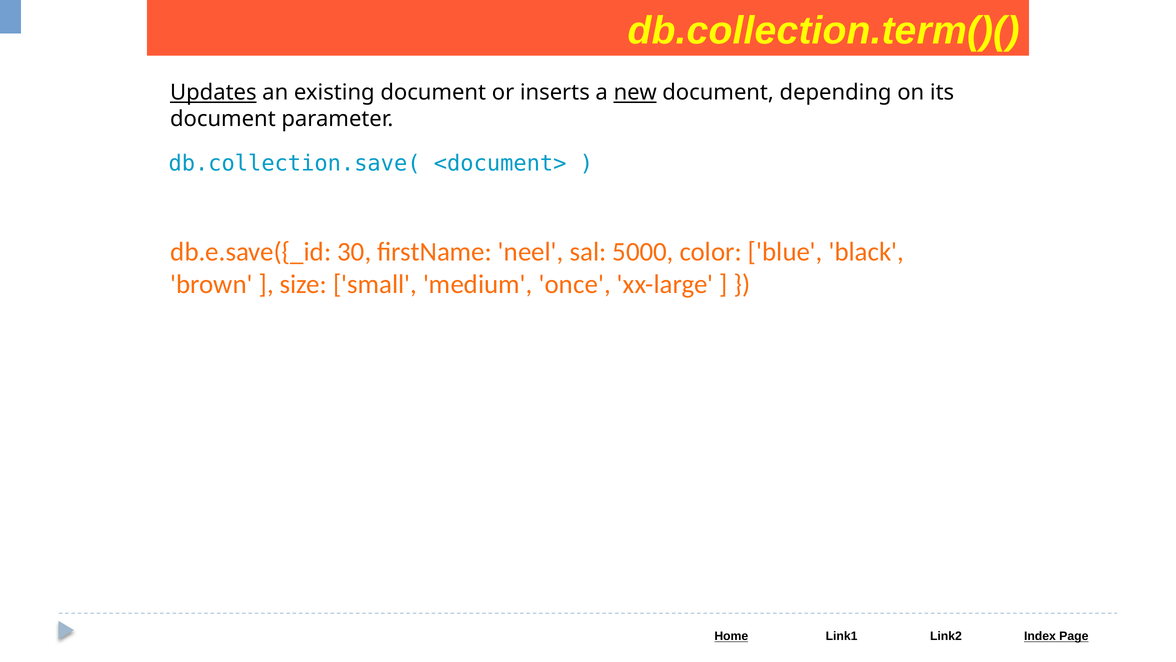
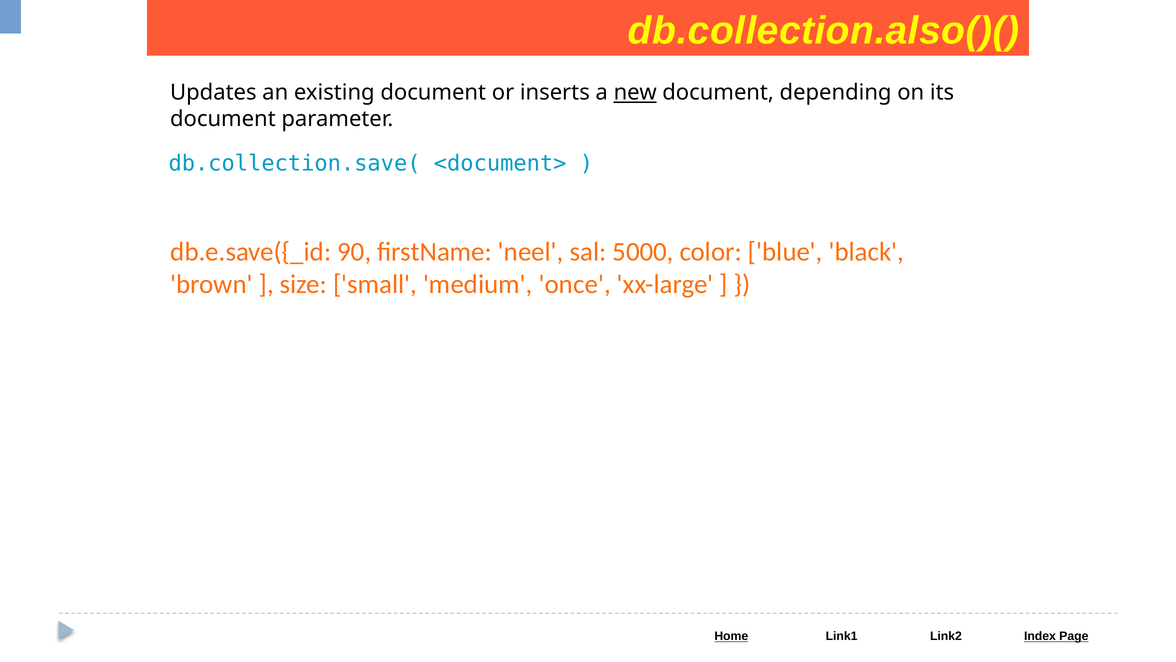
db.collection.term()(: db.collection.term()( -> db.collection.also()(
Updates underline: present -> none
30: 30 -> 90
